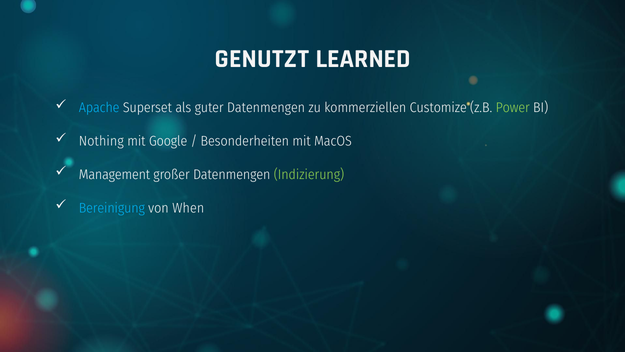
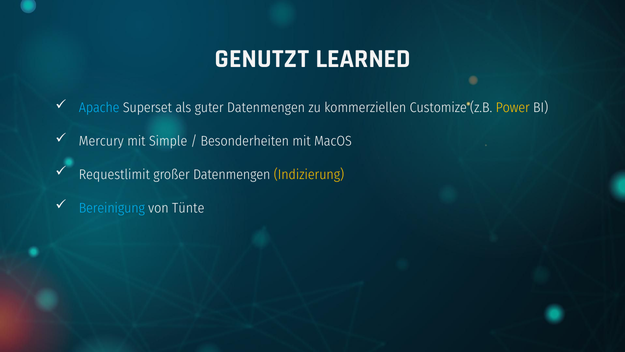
Power colour: light green -> yellow
Nothing: Nothing -> Mercury
Google: Google -> Simple
Management: Management -> Requestlimit
Indizierung colour: light green -> yellow
When: When -> Tünte
